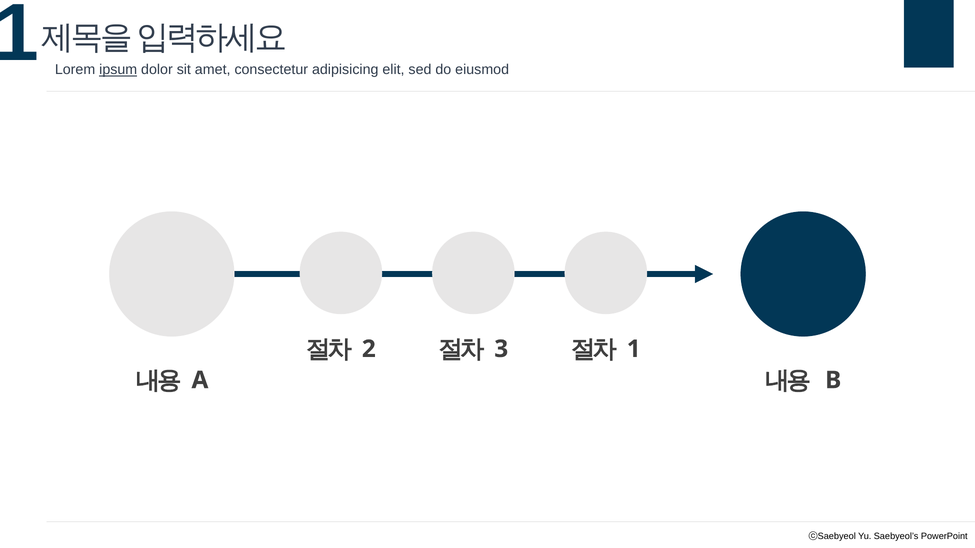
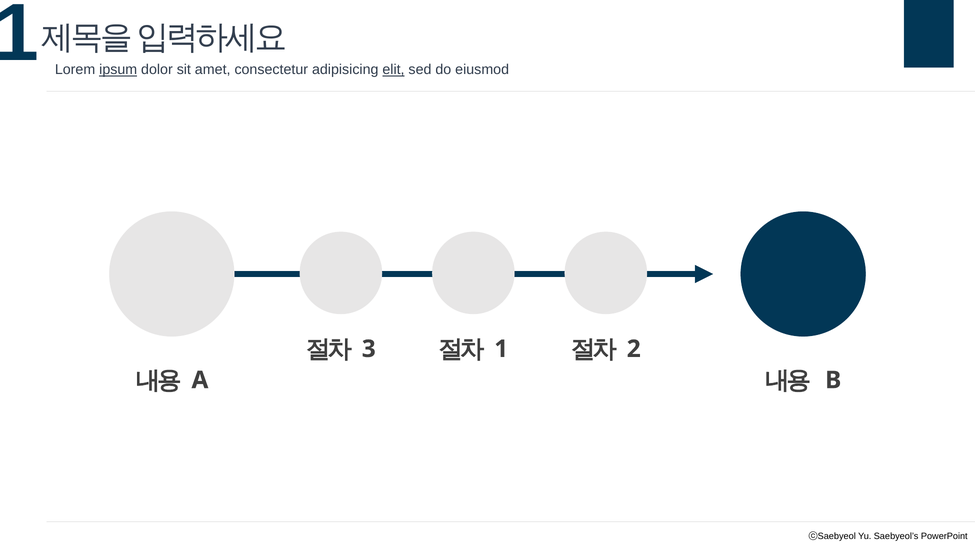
elit underline: none -> present
2: 2 -> 3
3 at (501, 349): 3 -> 1
1 at (634, 349): 1 -> 2
